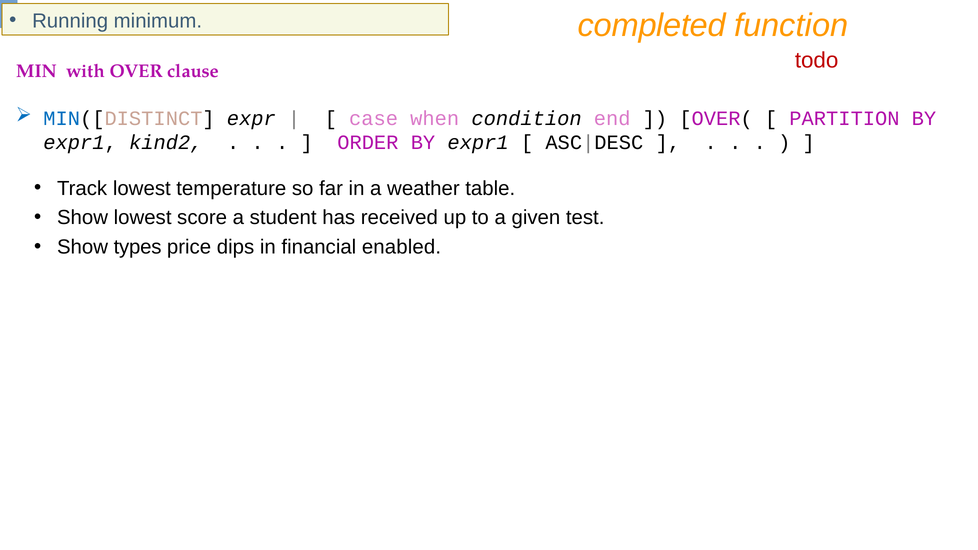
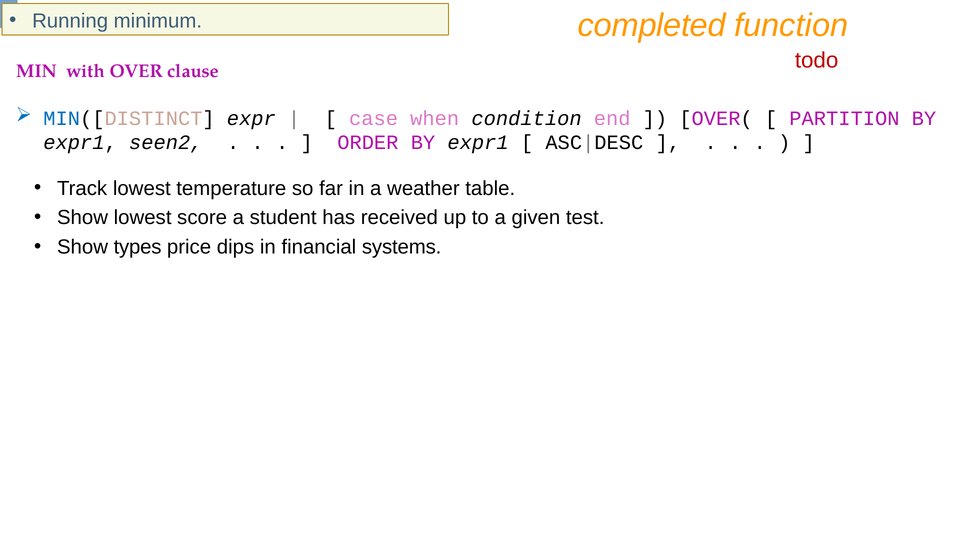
kind2: kind2 -> seen2
enabled: enabled -> systems
